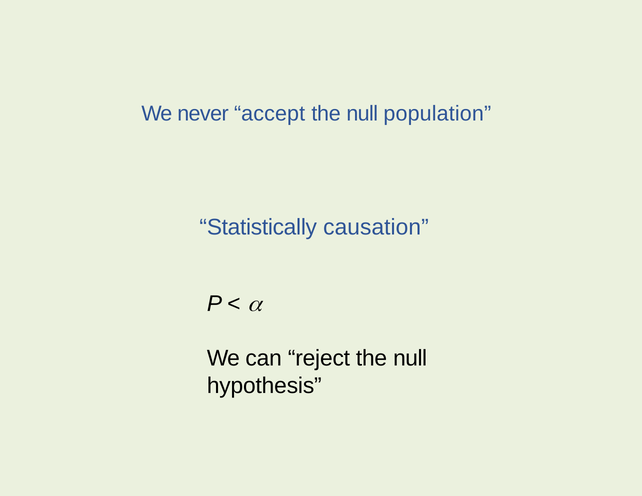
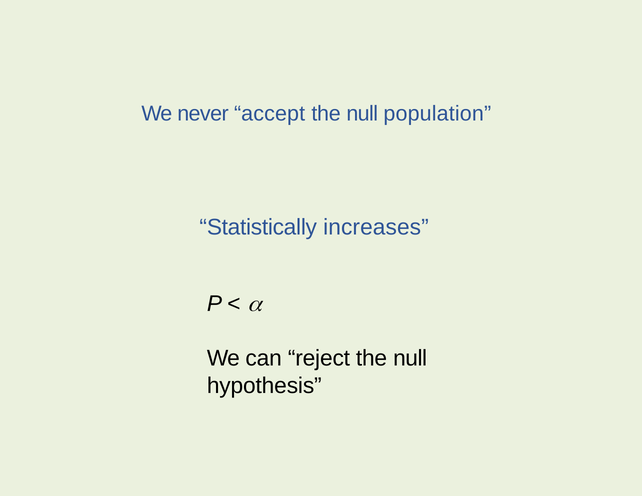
causation: causation -> increases
